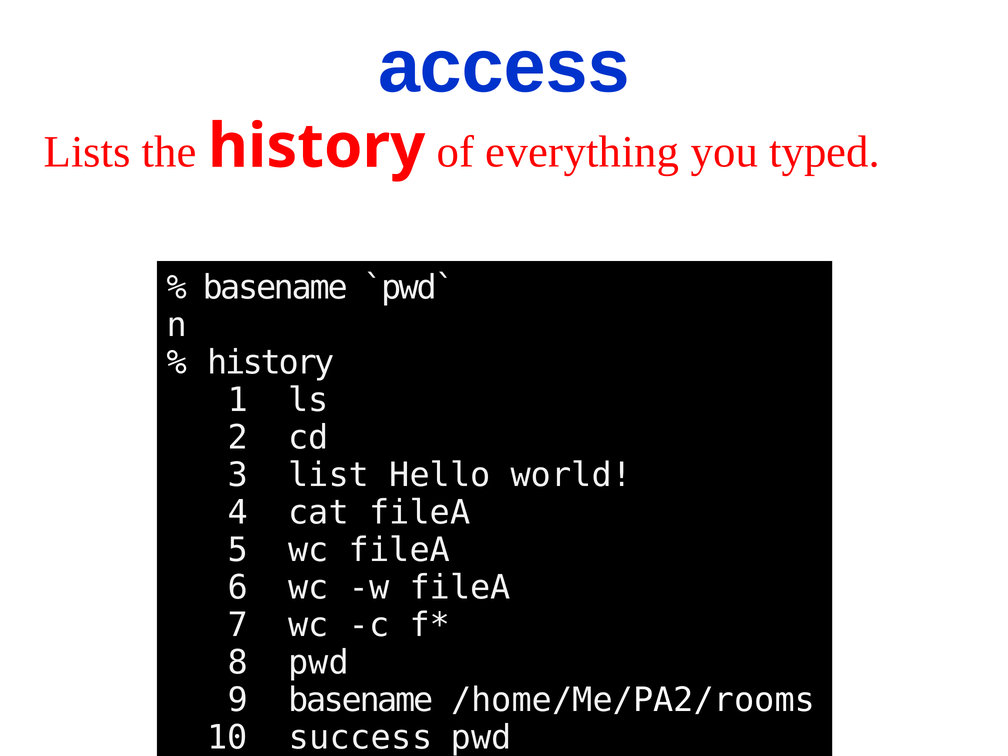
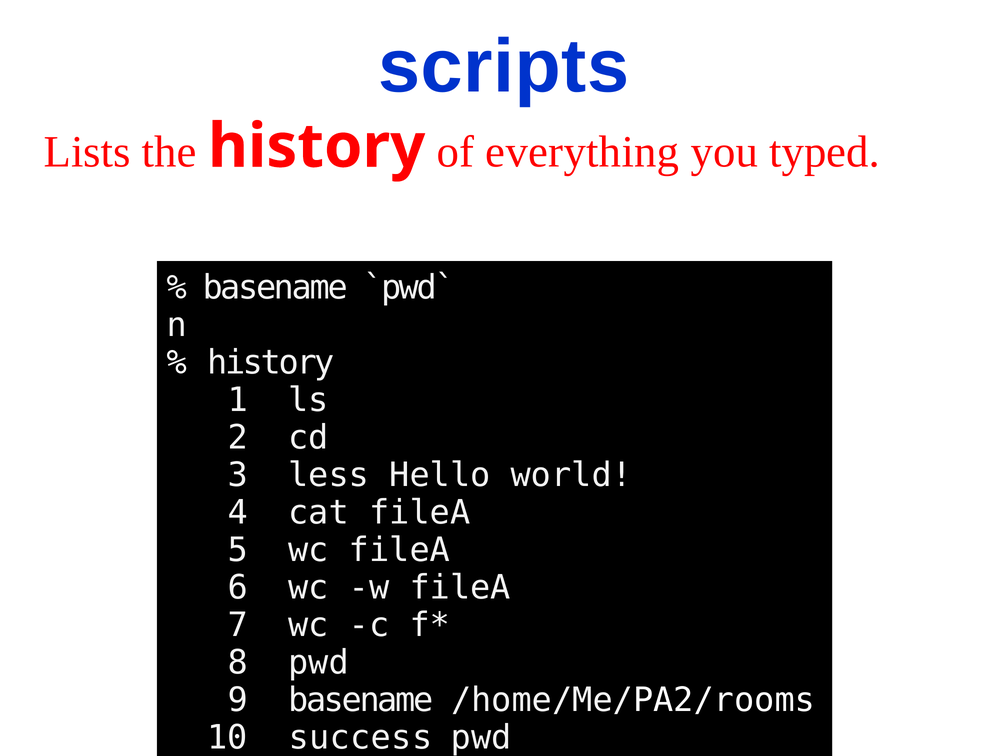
access: access -> scripts
list: list -> less
